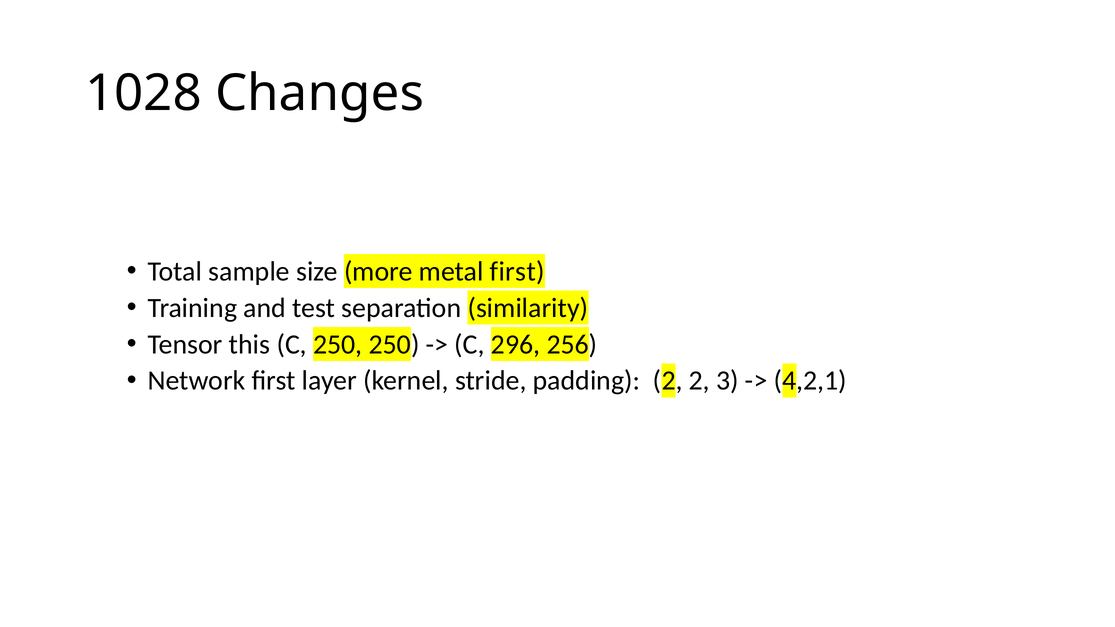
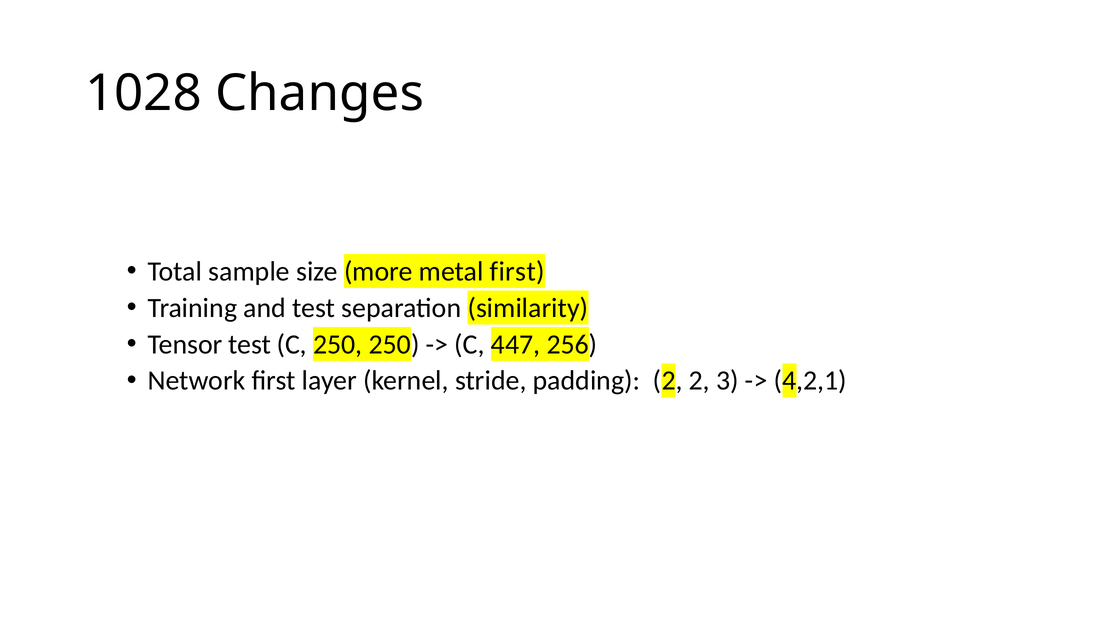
Tensor this: this -> test
296: 296 -> 447
